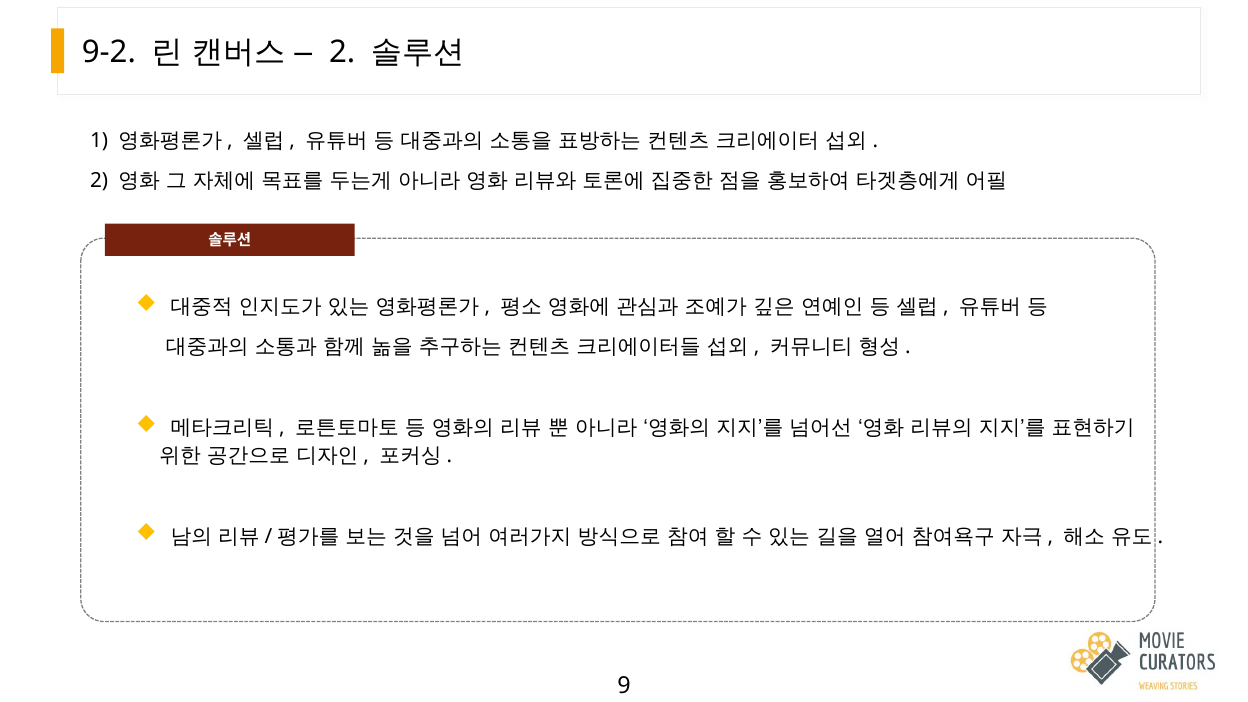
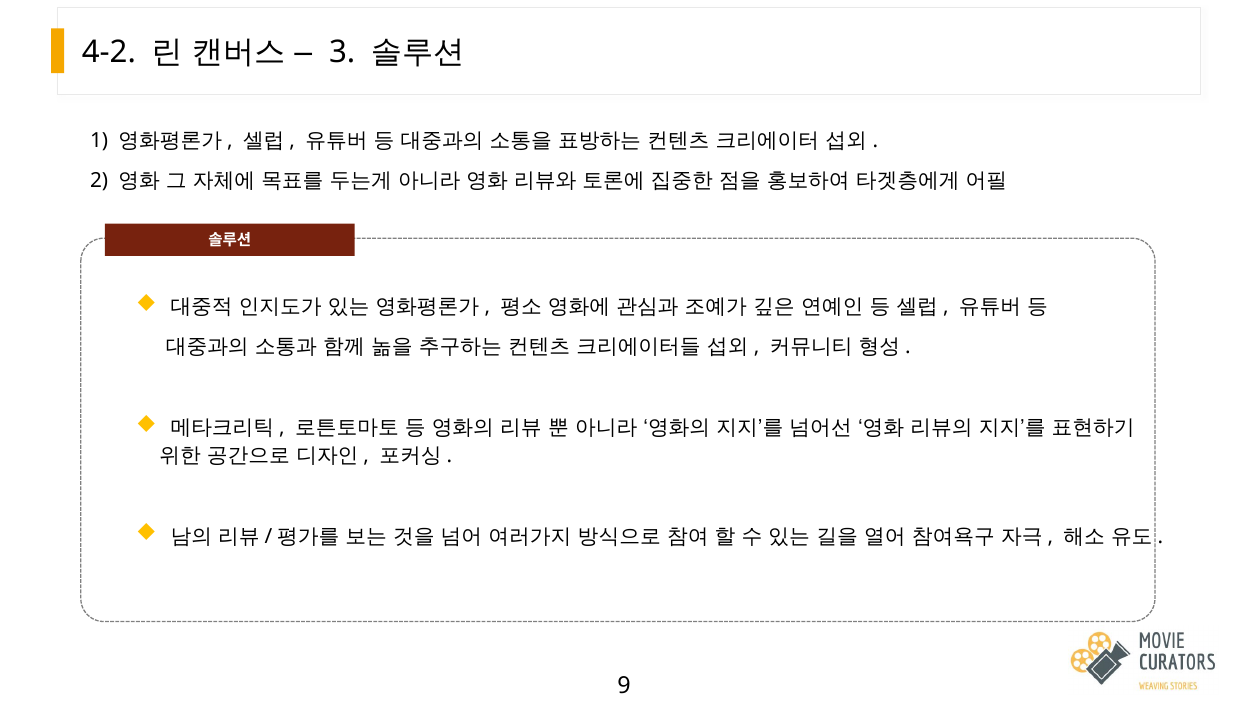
9-2: 9-2 -> 4-2
2 at (342, 52): 2 -> 3
